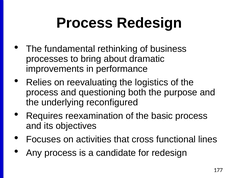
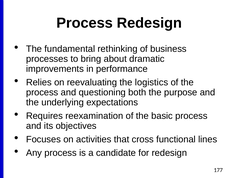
reconfigured: reconfigured -> expectations
